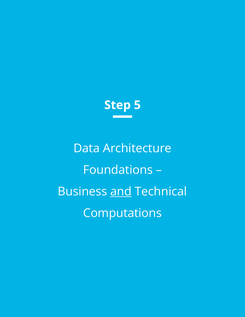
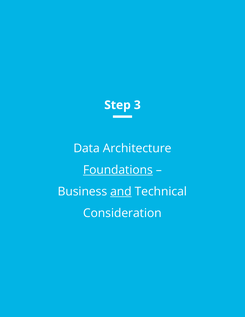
5: 5 -> 3
Foundations underline: none -> present
Computations: Computations -> Consideration
